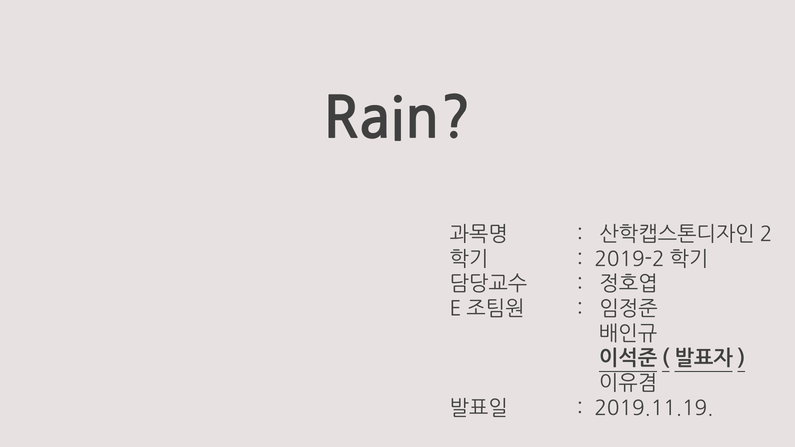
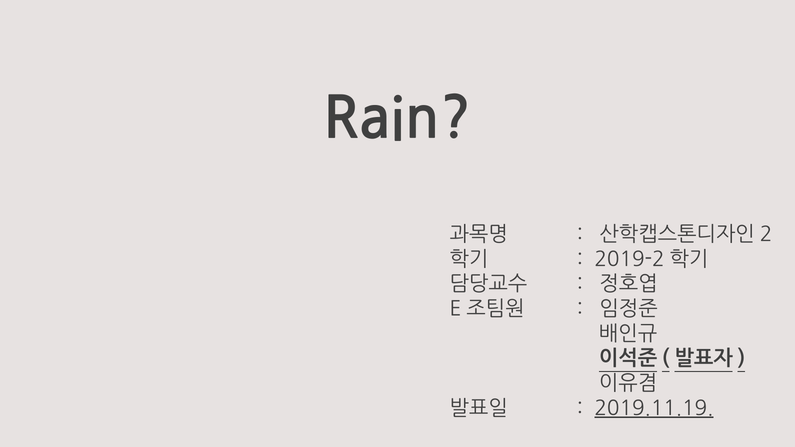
2019.11.19 underline: none -> present
